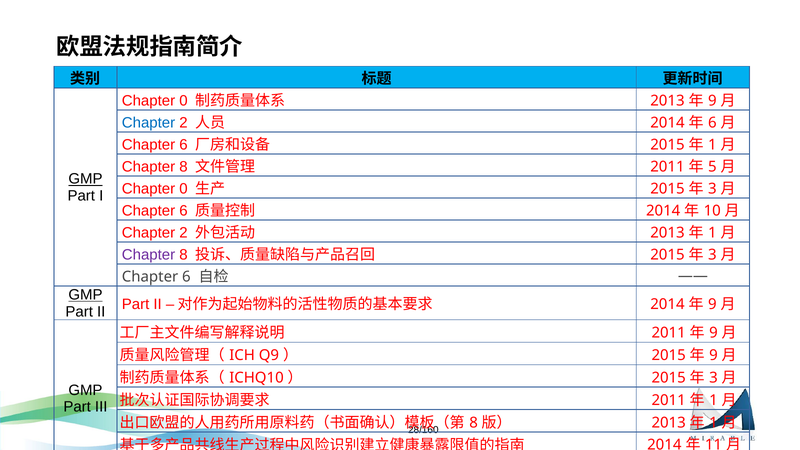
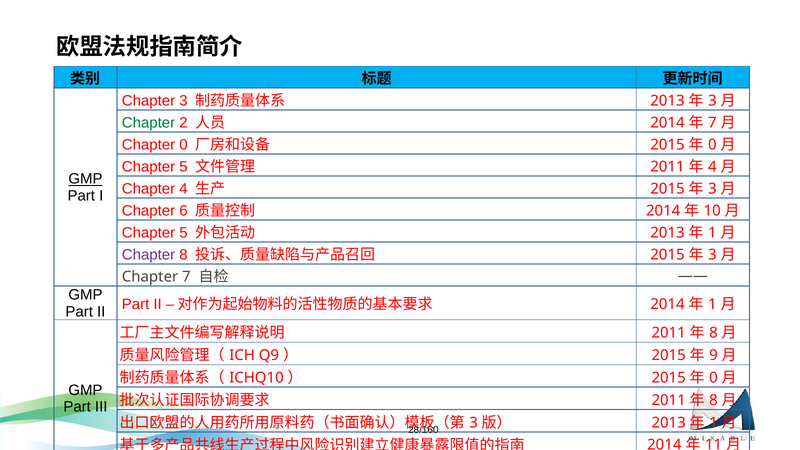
0 at (183, 101): 0 -> 3
9 at (712, 101): 9 -> 3
Chapter at (149, 123) colour: blue -> green
6 at (712, 123): 6 -> 7
6 at (183, 145): 6 -> 0
1 at (712, 145): 1 -> 0
8 at (183, 167): 8 -> 5
5 at (712, 167): 5 -> 4
0 at (183, 189): 0 -> 4
2 at (183, 233): 2 -> 5
6 at (186, 277): 6 -> 7
GMP at (85, 295) underline: present -> none
9 at (712, 304): 9 -> 1
9 at (714, 333): 9 -> 8
3 at (714, 378): 3 -> 0
1 at (714, 400): 1 -> 8
8 at (474, 423): 8 -> 3
